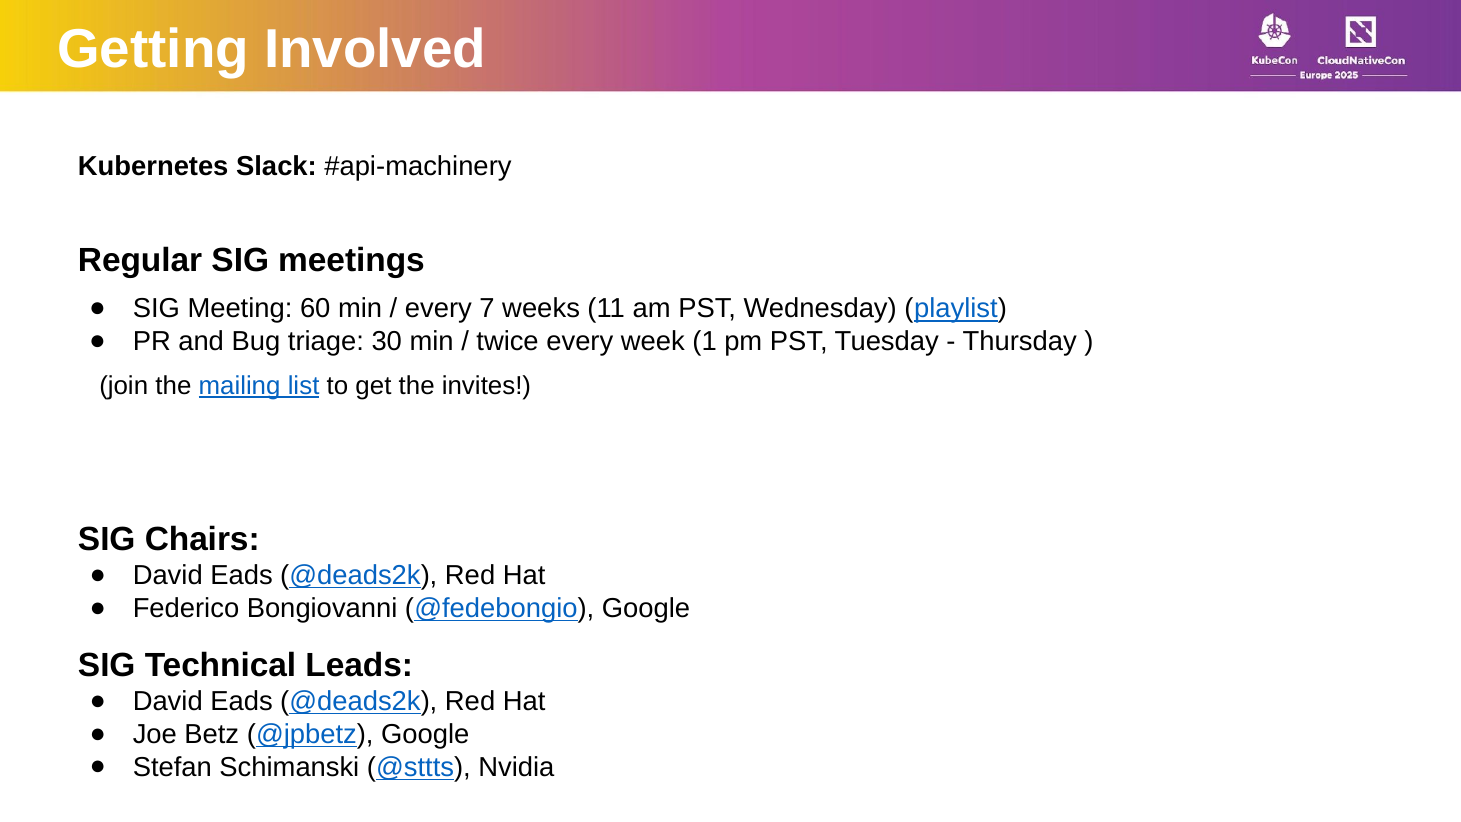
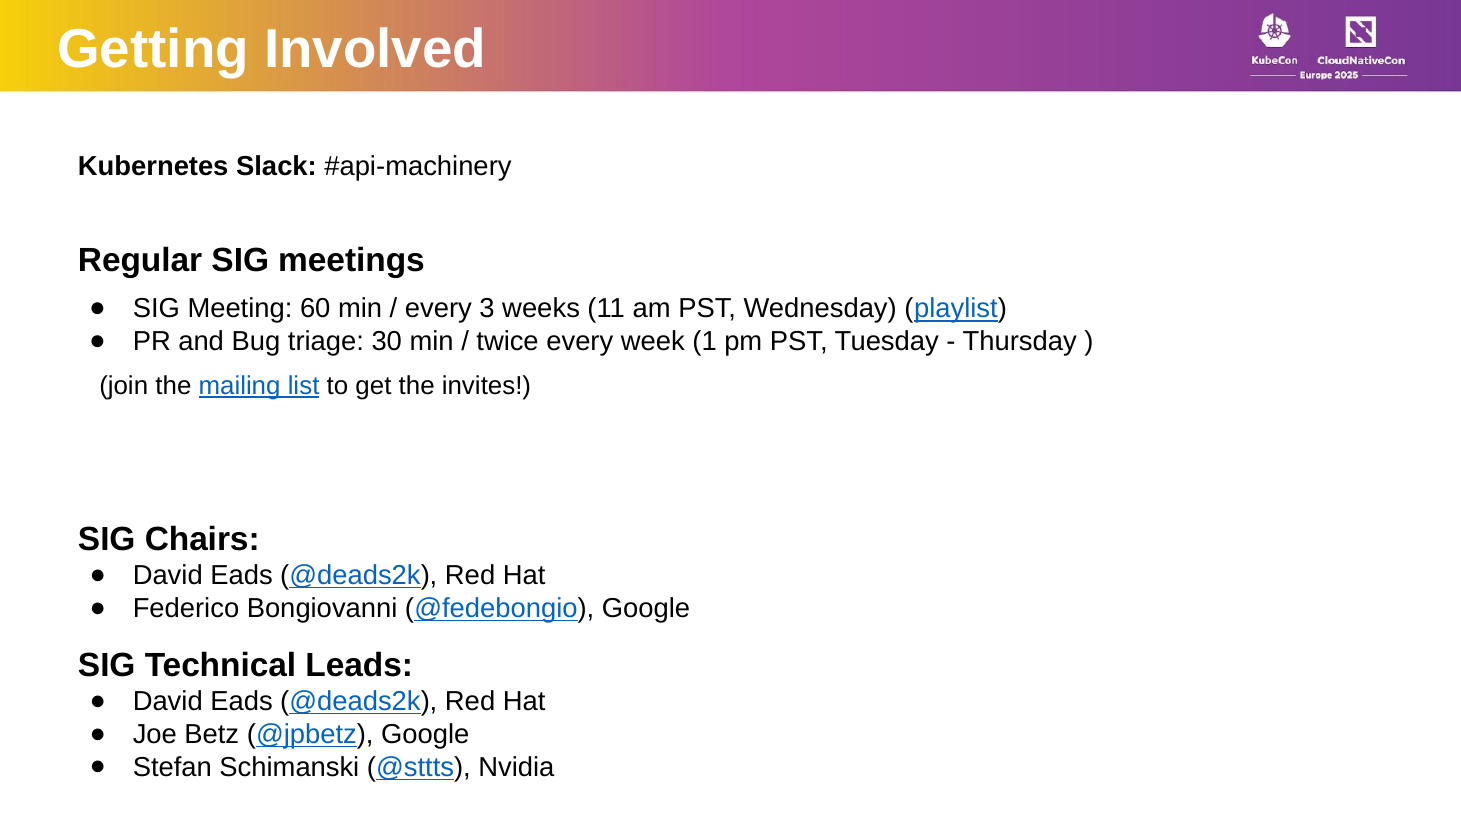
7: 7 -> 3
